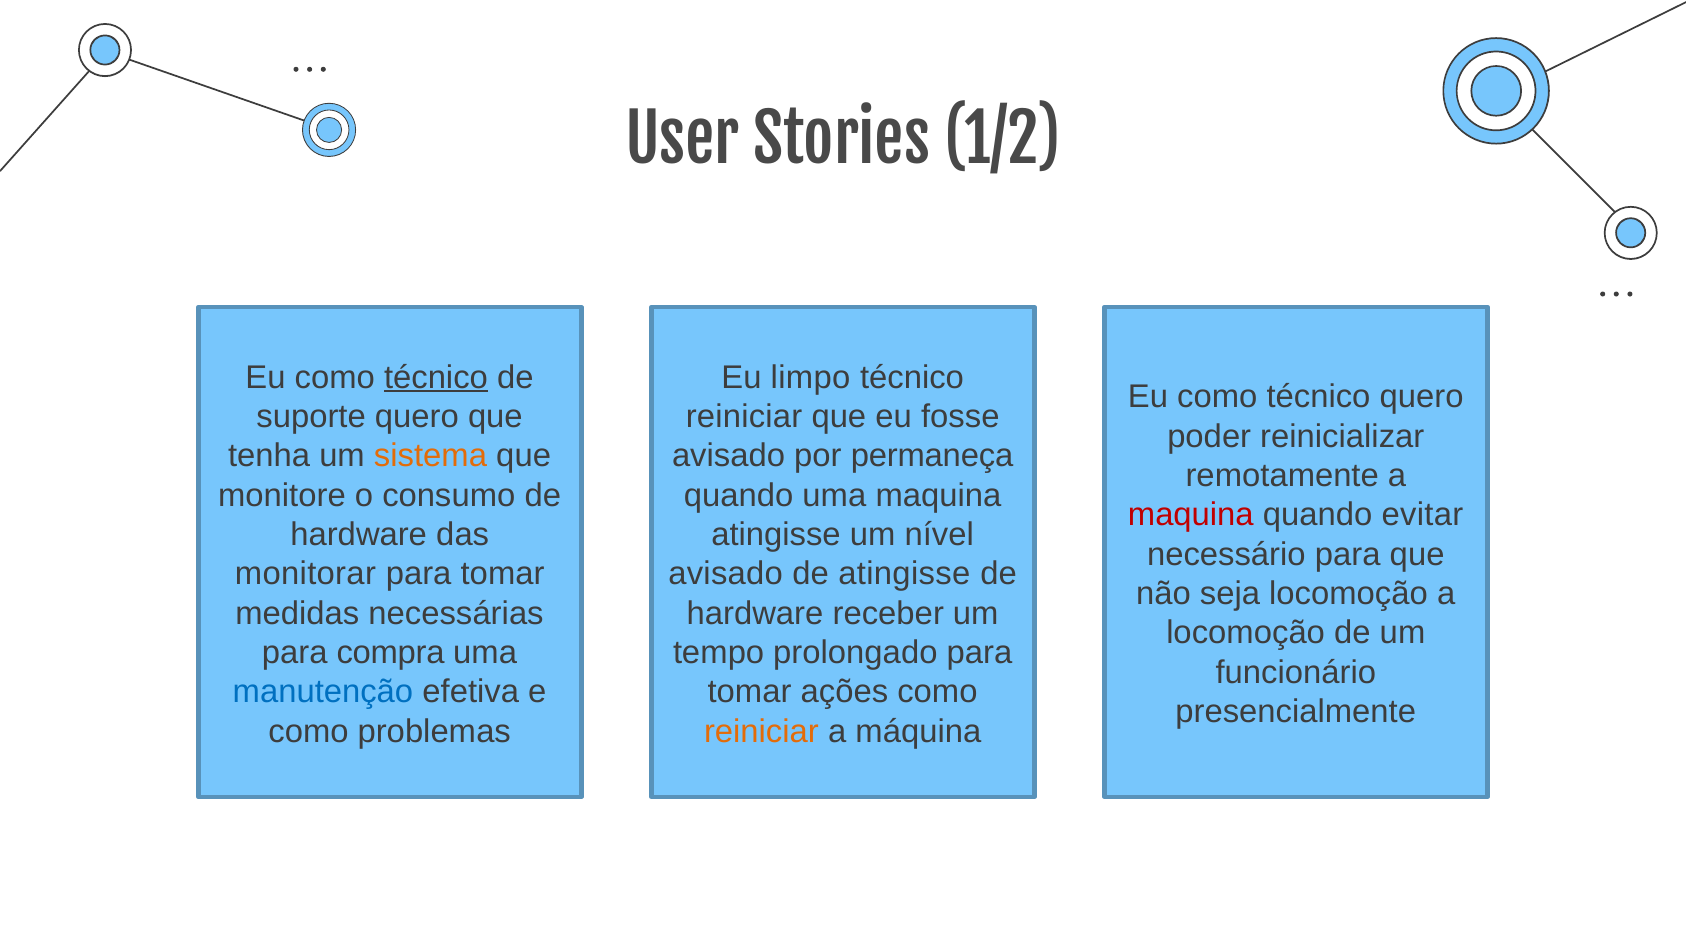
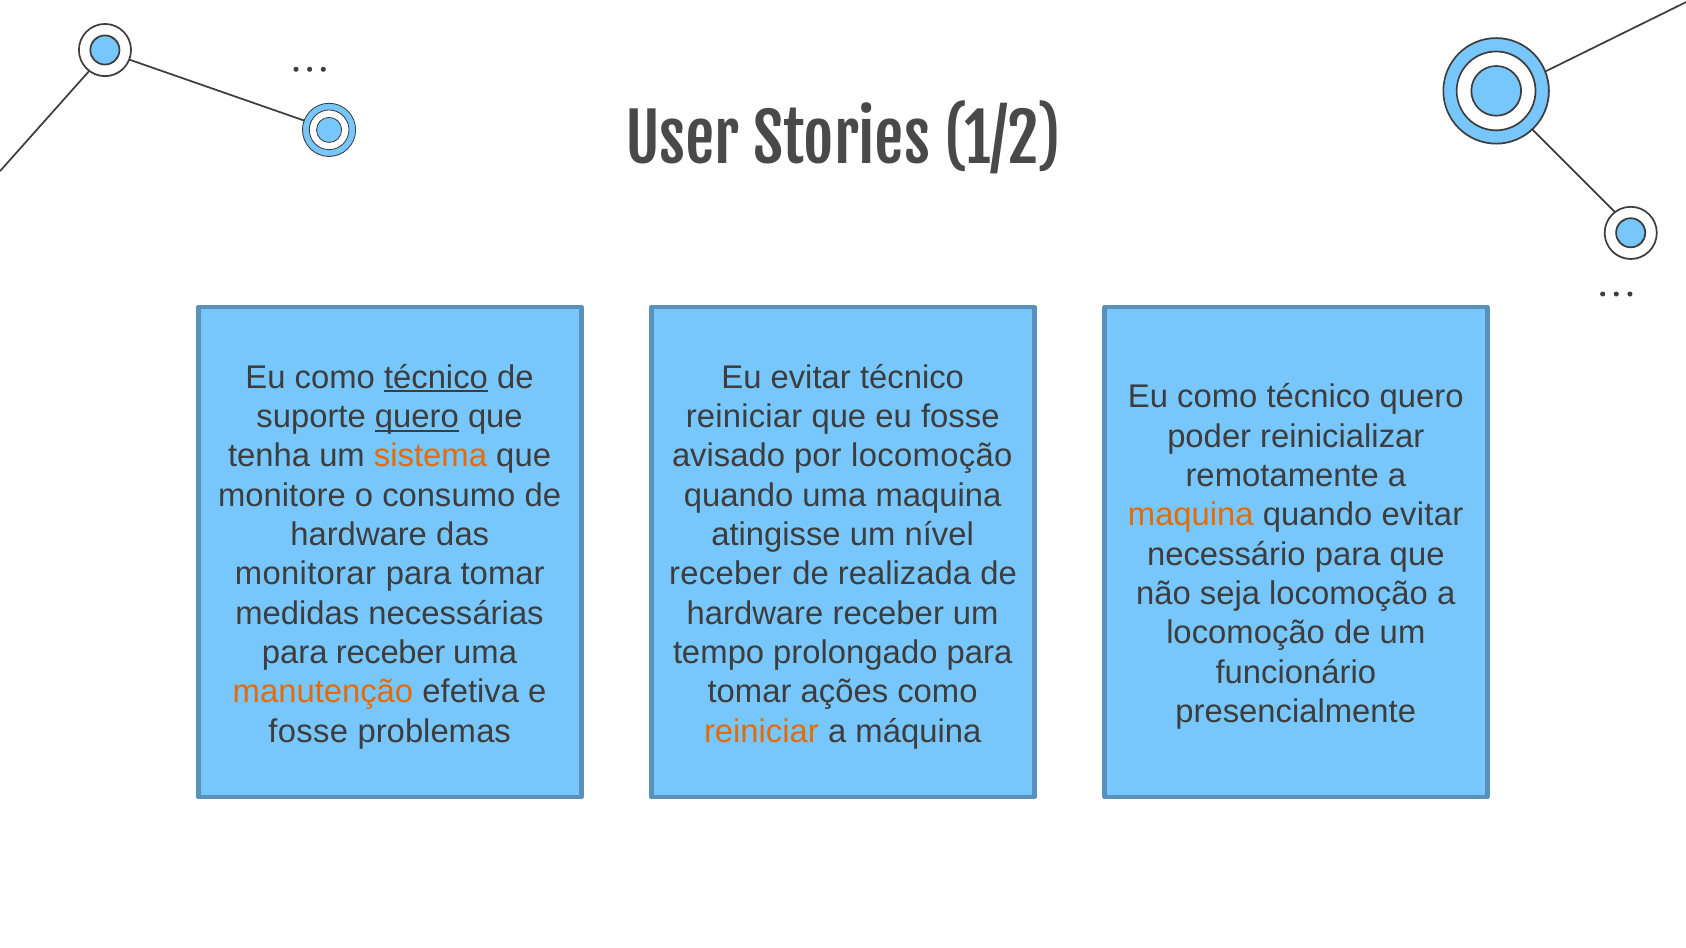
Eu limpo: limpo -> evitar
quero at (417, 417) underline: none -> present
por permaneça: permaneça -> locomoção
maquina at (1191, 515) colour: red -> orange
avisado at (726, 574): avisado -> receber
de atingisse: atingisse -> realizada
para compra: compra -> receber
manutenção colour: blue -> orange
como at (308, 732): como -> fosse
